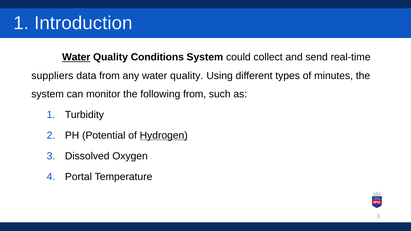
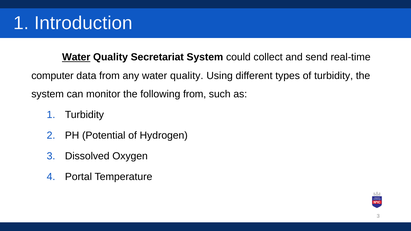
Conditions: Conditions -> Secretariat
suppliers: suppliers -> computer
of minutes: minutes -> turbidity
Hydrogen underline: present -> none
